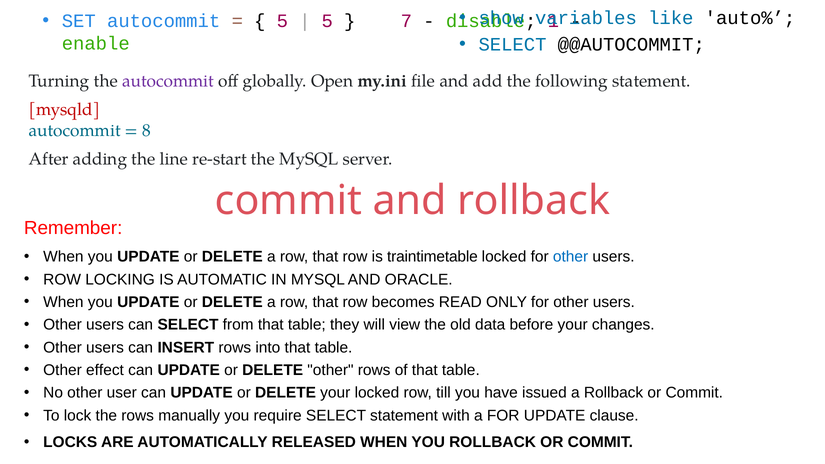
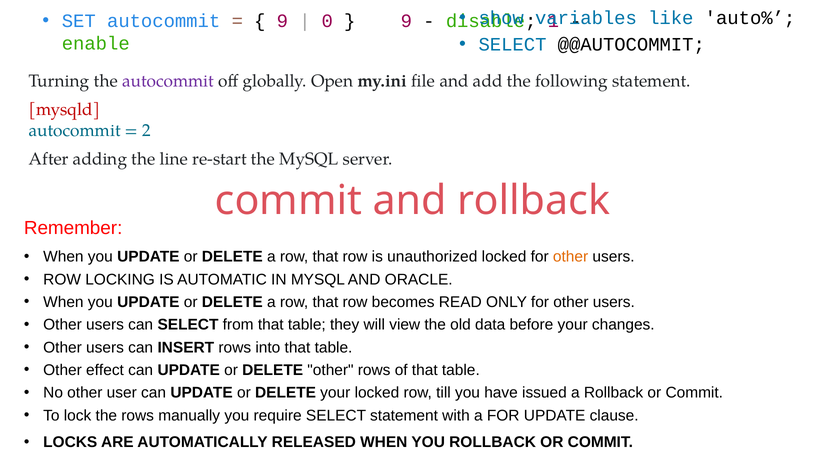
5 at (282, 21): 5 -> 9
5 at (327, 21): 5 -> 0
7 at (406, 21): 7 -> 9
8: 8 -> 2
traintimetable: traintimetable -> unauthorized
other at (571, 257) colour: blue -> orange
